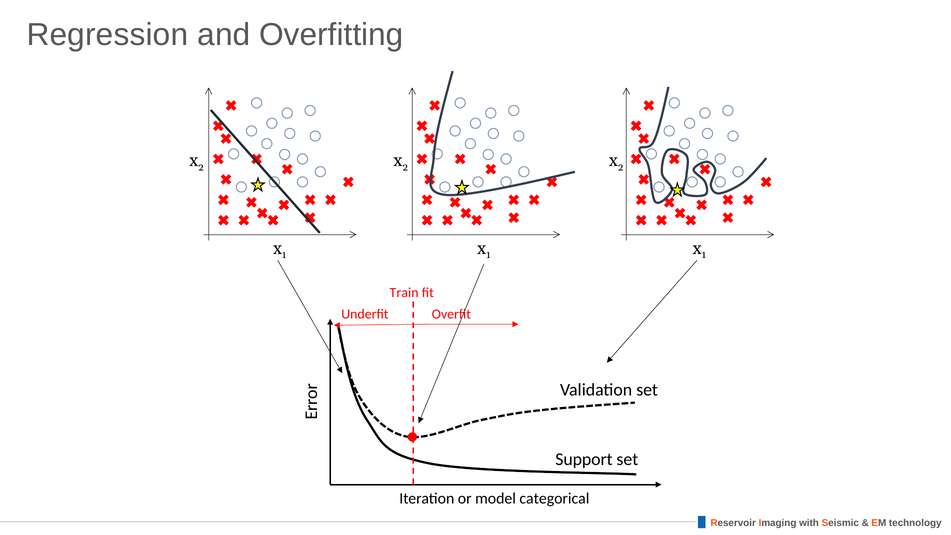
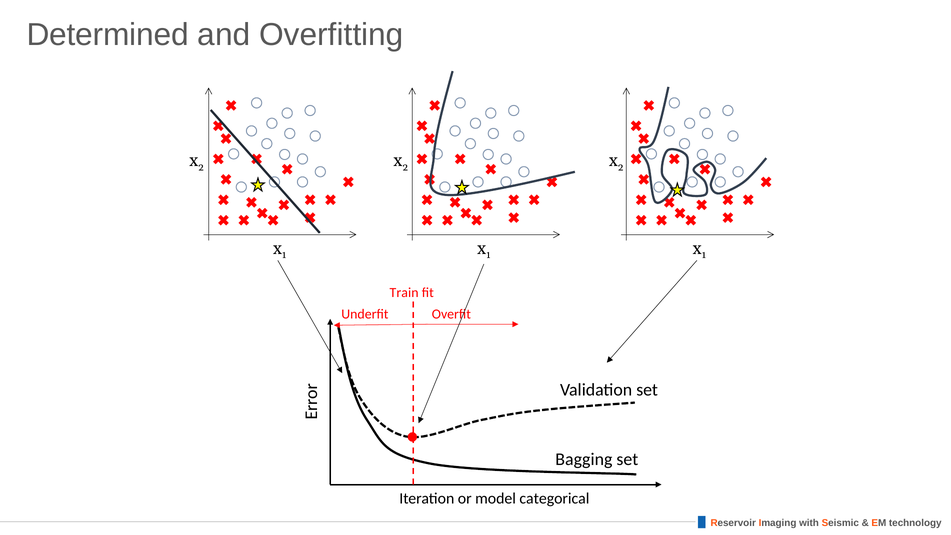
Regression: Regression -> Determined
Support: Support -> Bagging
